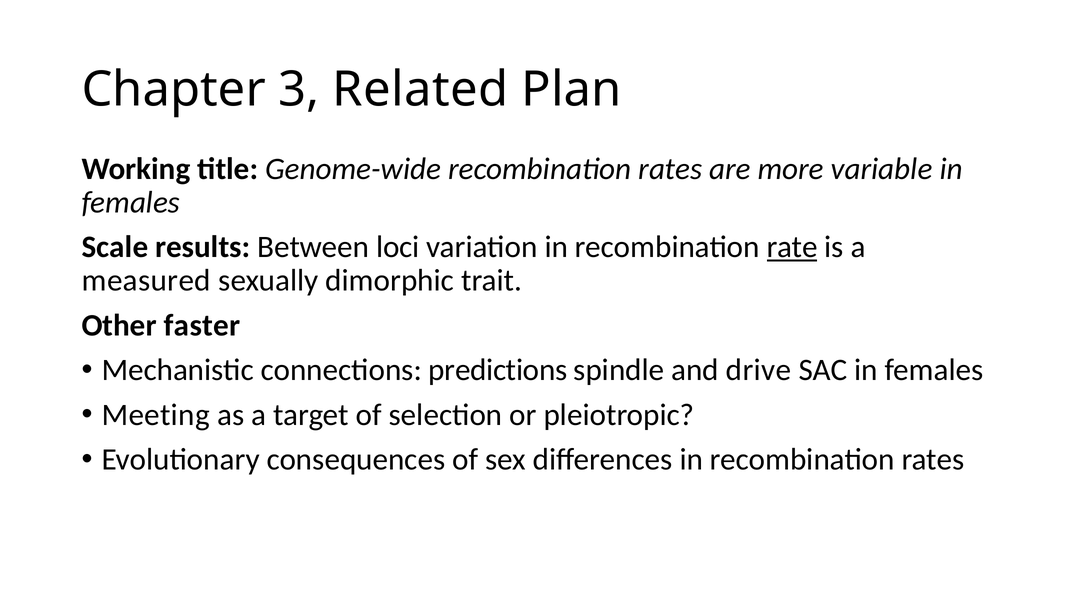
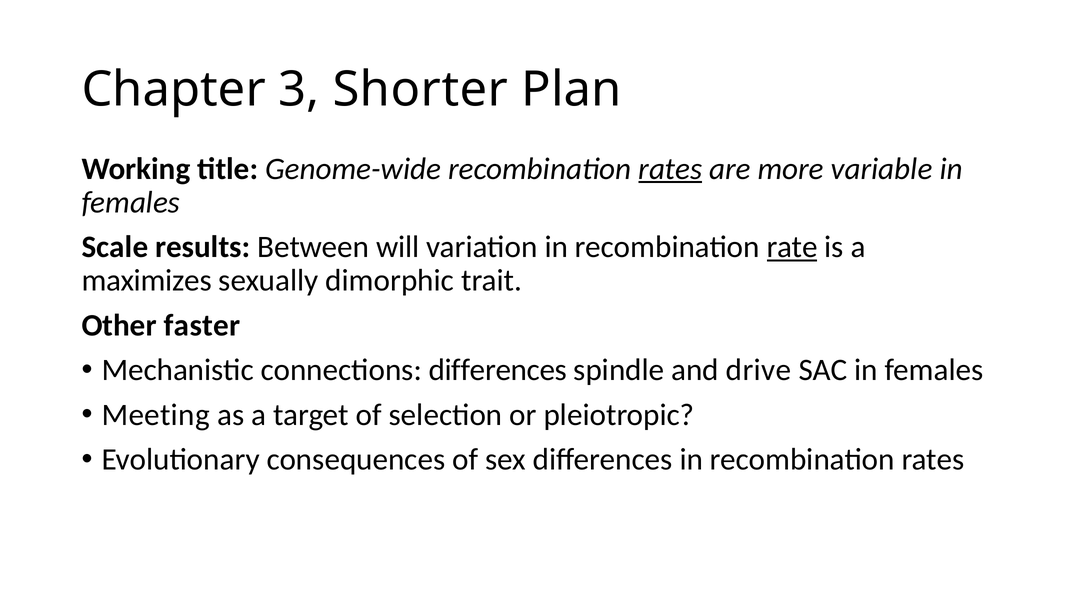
Related: Related -> Shorter
rates at (670, 169) underline: none -> present
loci: loci -> will
measured: measured -> maximizes
connections predictions: predictions -> differences
